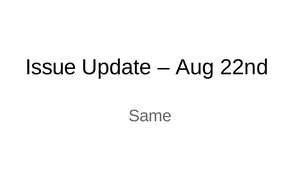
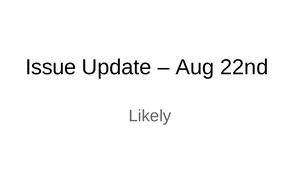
Same: Same -> Likely
